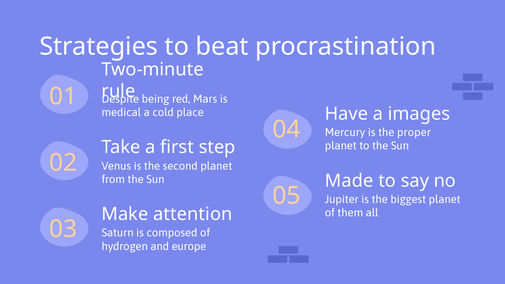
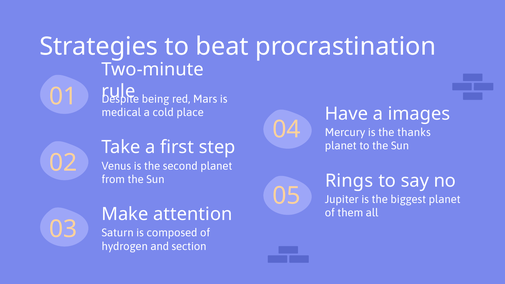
proper: proper -> thanks
Made: Made -> Rings
europe: europe -> section
